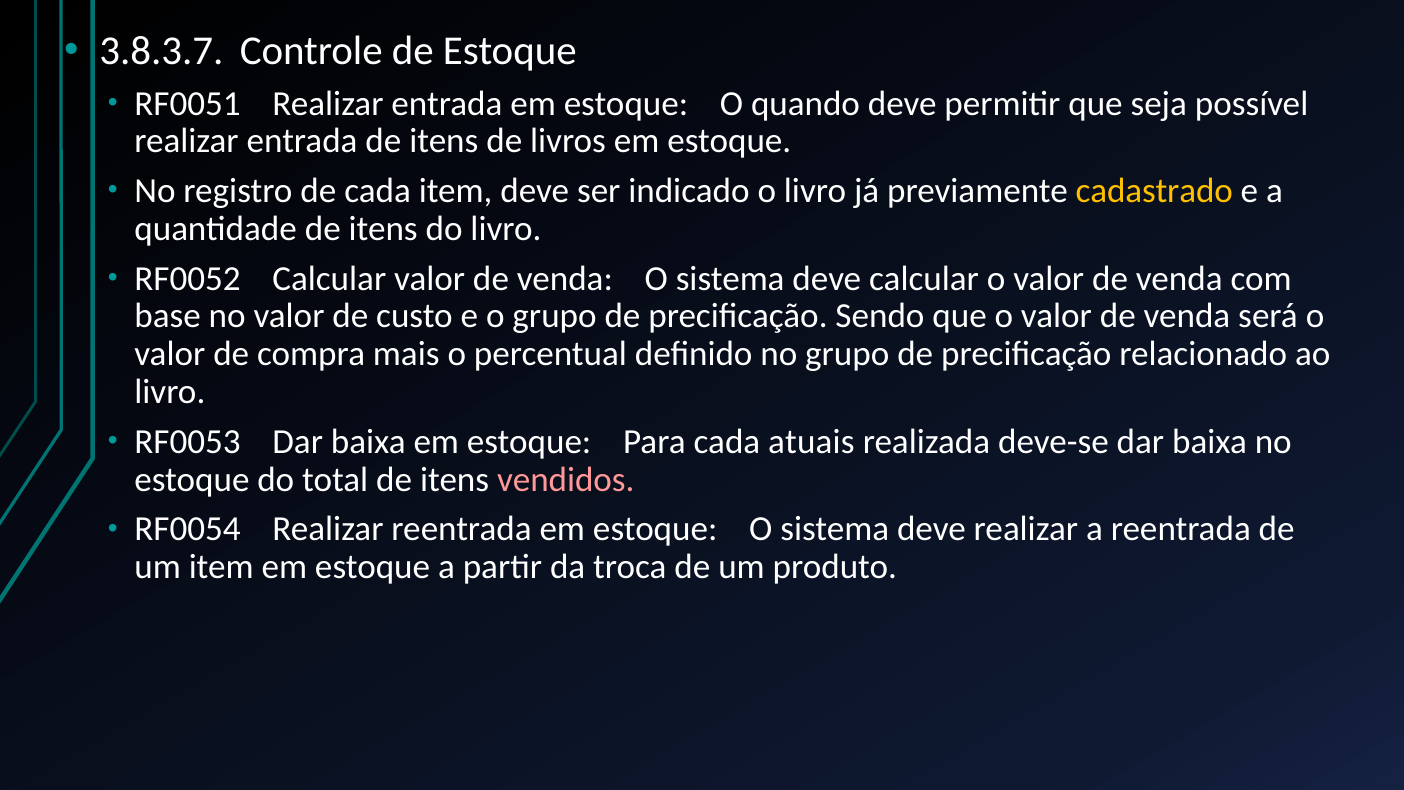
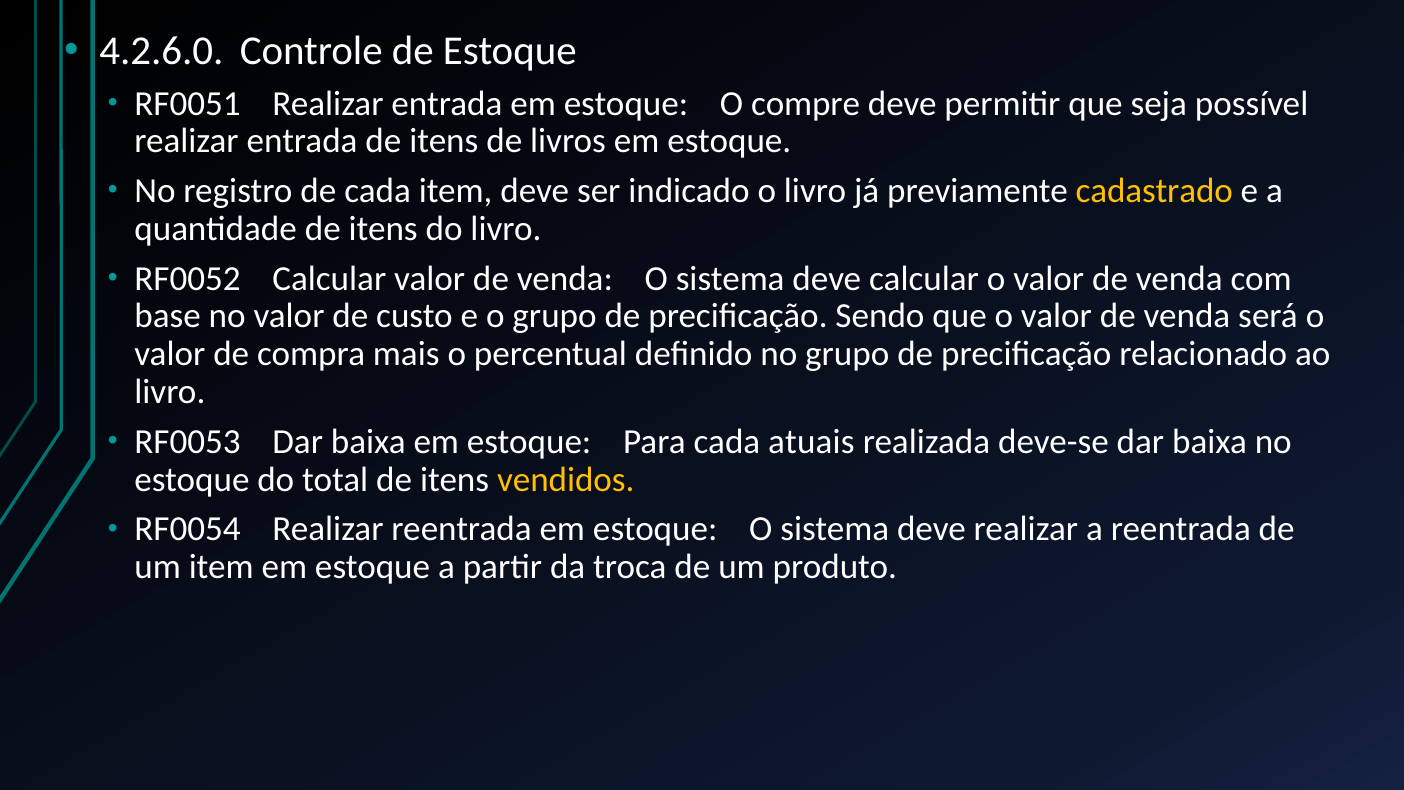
3.8.3.7: 3.8.3.7 -> 4.2.6.0
quando: quando -> compre
vendidos colour: pink -> yellow
